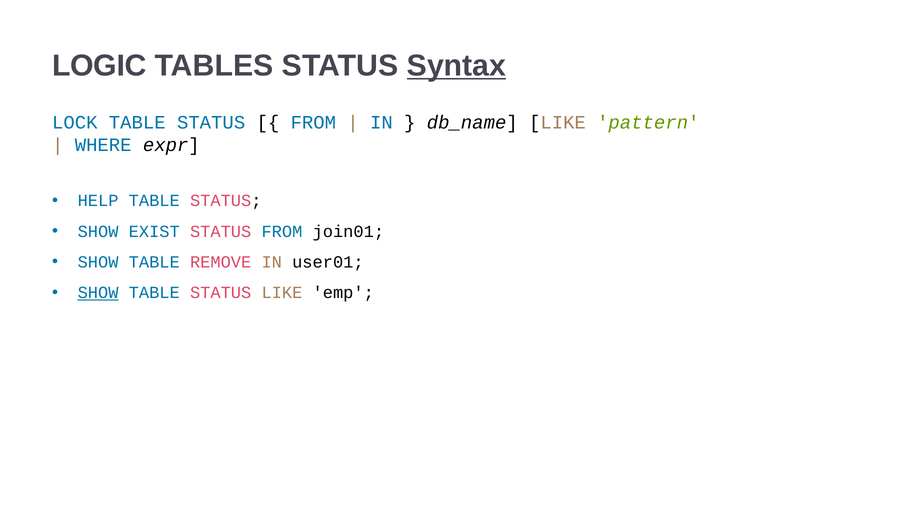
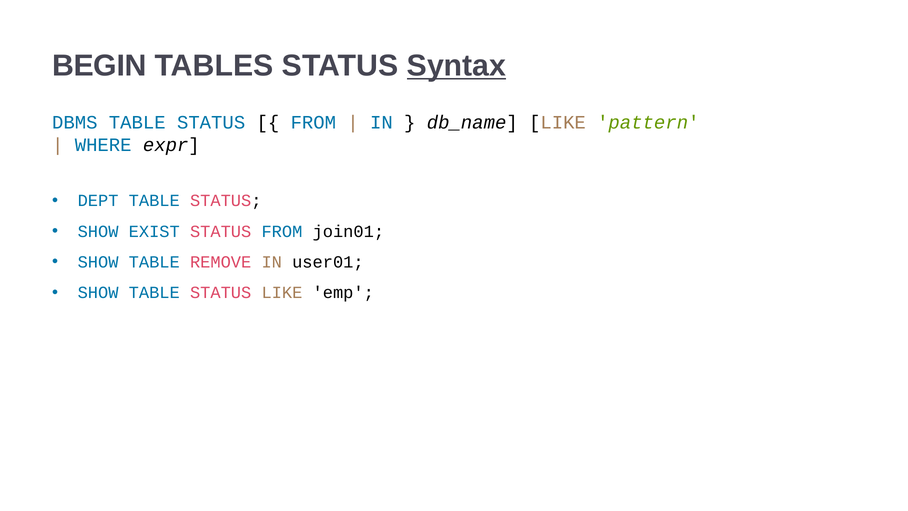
LOGIC: LOGIC -> BEGIN
LOCK: LOCK -> DBMS
HELP: HELP -> DEPT
SHOW at (98, 293) underline: present -> none
